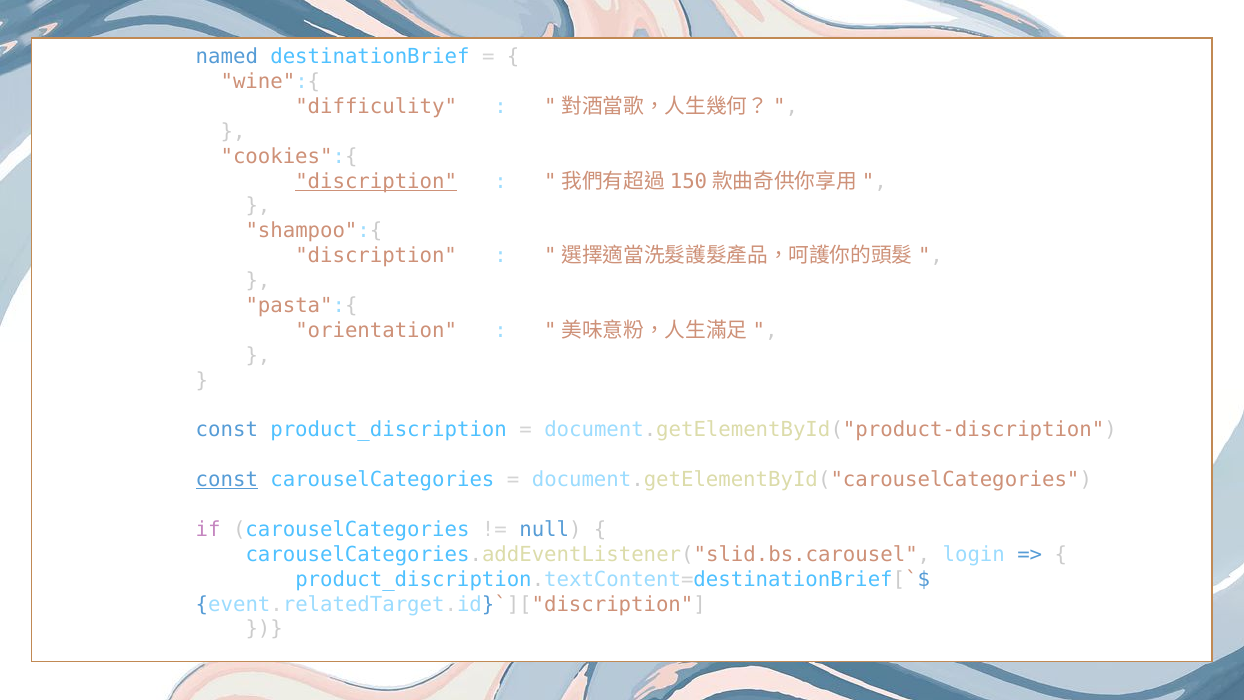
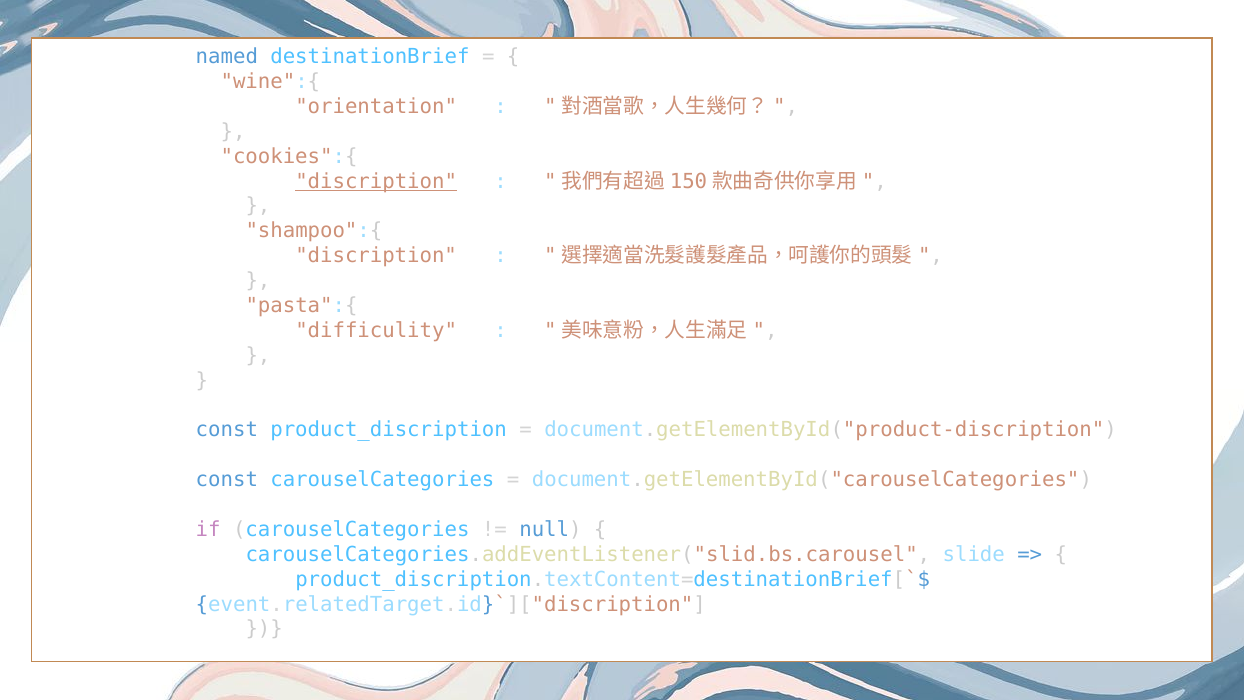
difficulity: difficulity -> orientation
orientation: orientation -> difficulity
const at (227, 480) underline: present -> none
login: login -> slide
